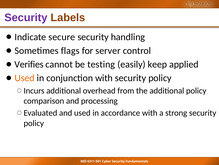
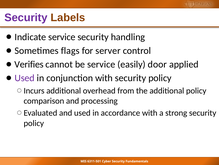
Indicate secure: secure -> service
be testing: testing -> service
keep: keep -> door
Used at (25, 78) colour: orange -> purple
